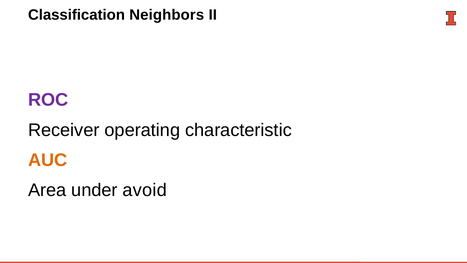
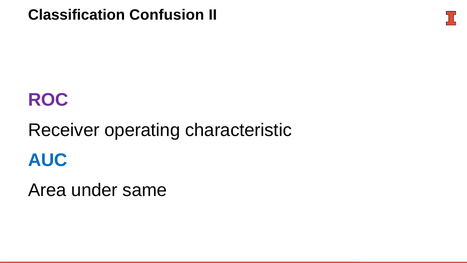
Neighbors: Neighbors -> Confusion
AUC colour: orange -> blue
avoid: avoid -> same
